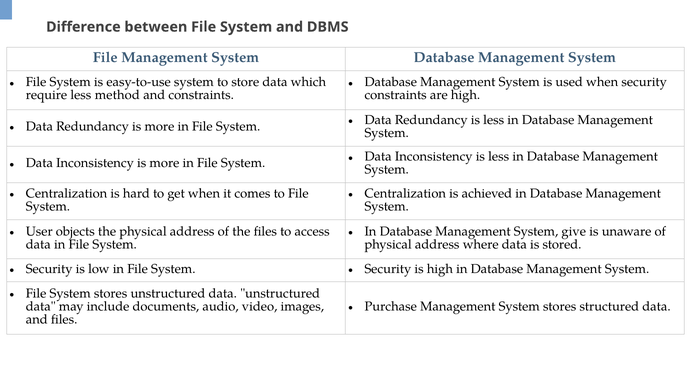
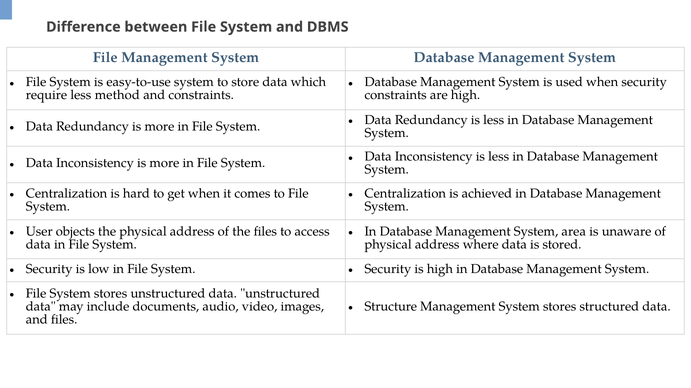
give: give -> area
Purchase: Purchase -> Structure
